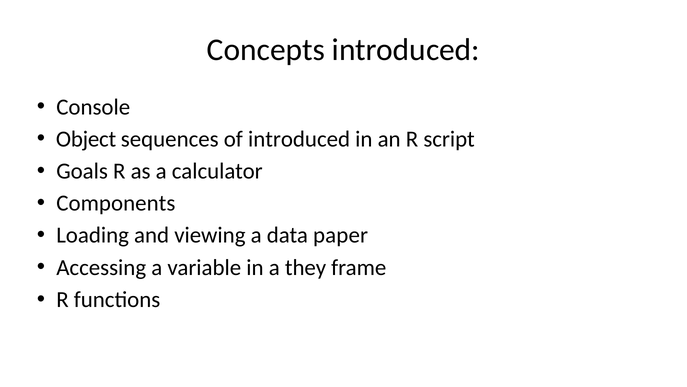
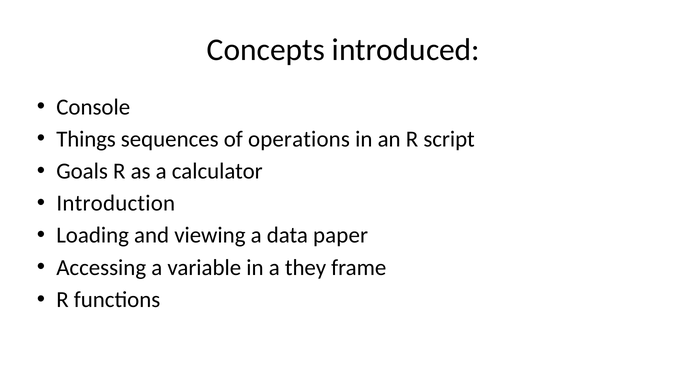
Object: Object -> Things
of introduced: introduced -> operations
Components: Components -> Introduction
